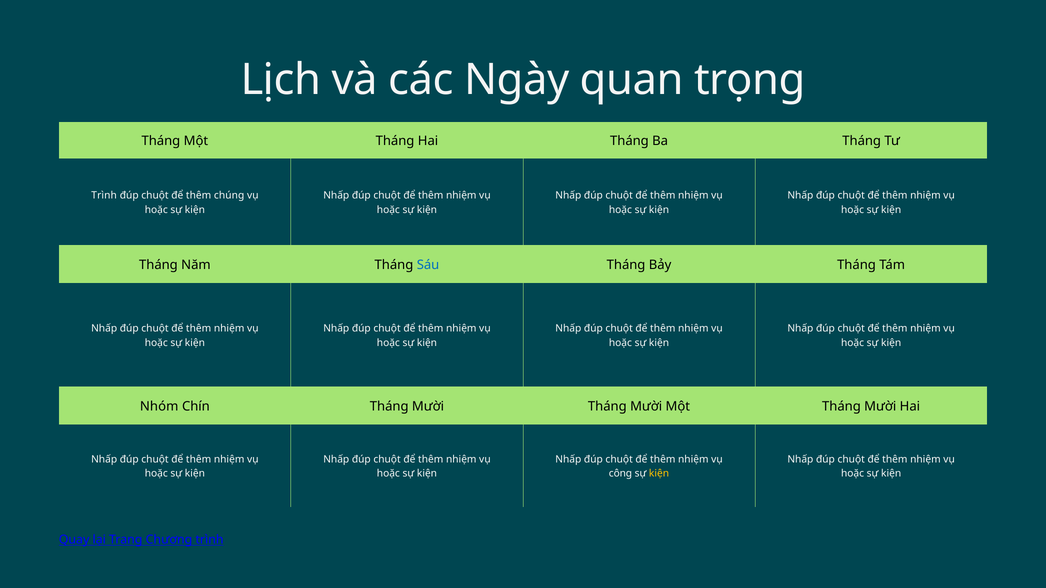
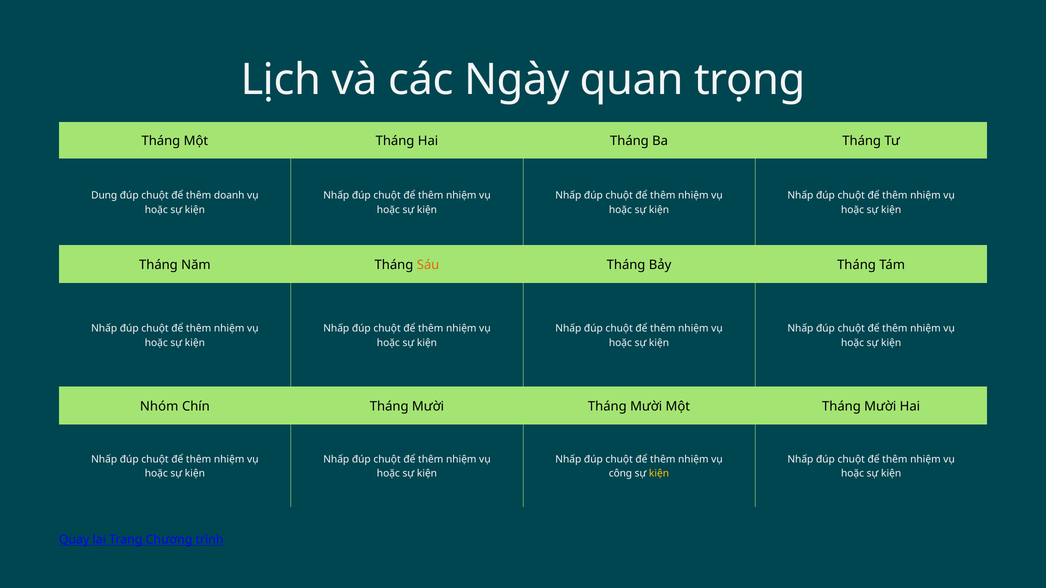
Trình at (104, 196): Trình -> Dung
chúng: chúng -> doanh
Sáu colour: blue -> orange
